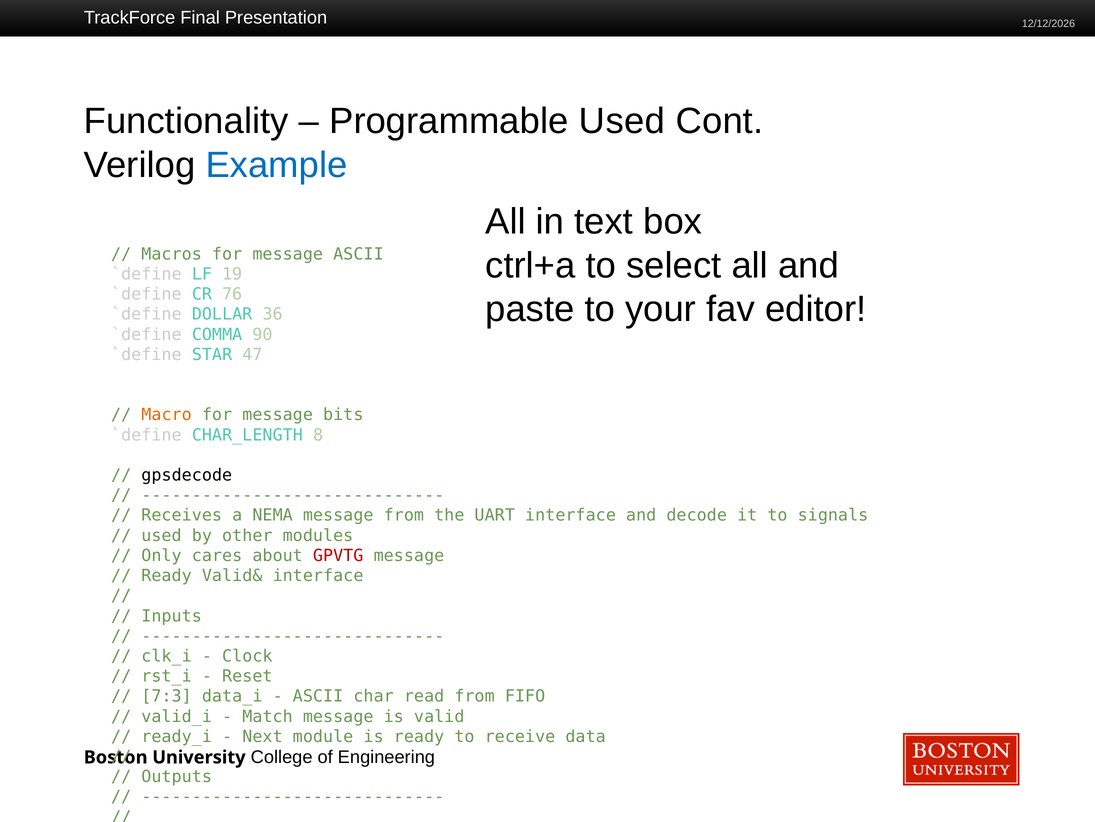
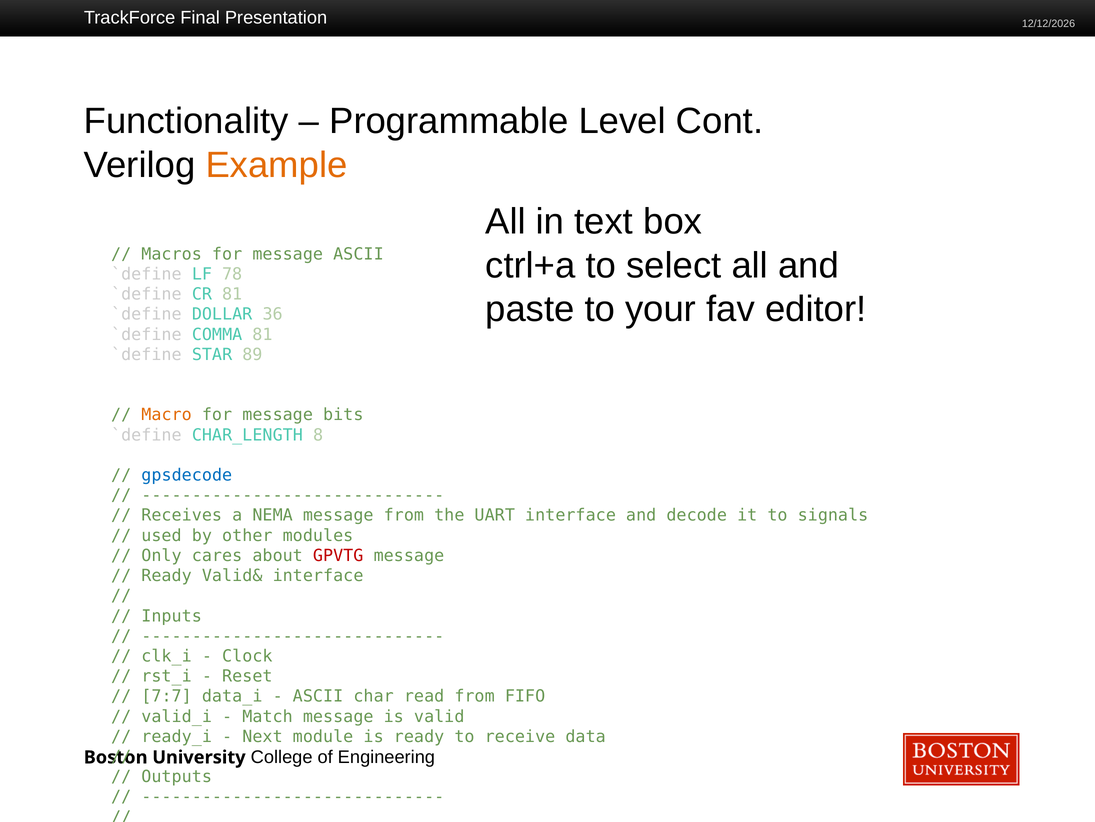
Programmable Used: Used -> Level
Example at (277, 165) colour: blue -> orange
19: 19 -> 78
CR 76: 76 -> 81
COMMA 90: 90 -> 81
47: 47 -> 89
gpsdecode colour: black -> blue
7:3: 7:3 -> 7:7
